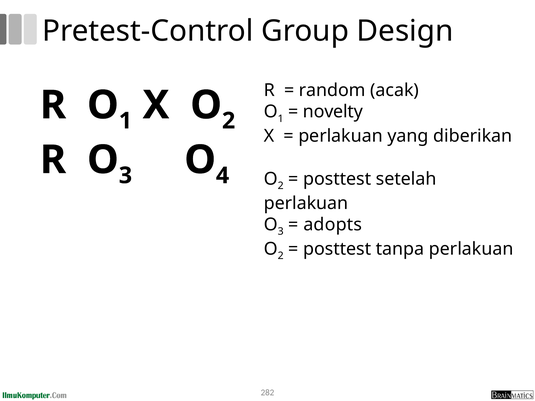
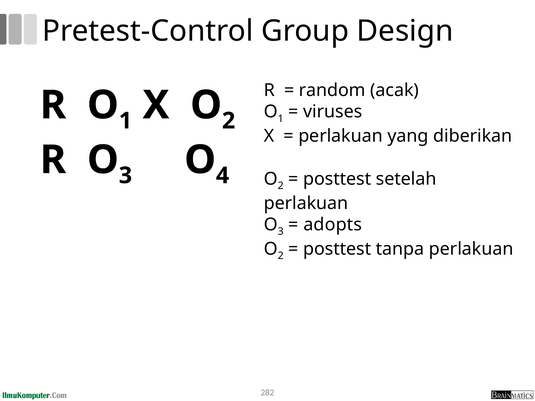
novelty: novelty -> viruses
